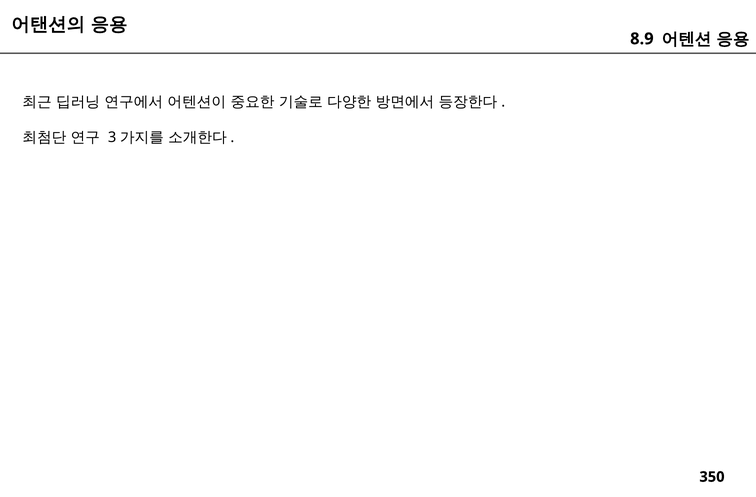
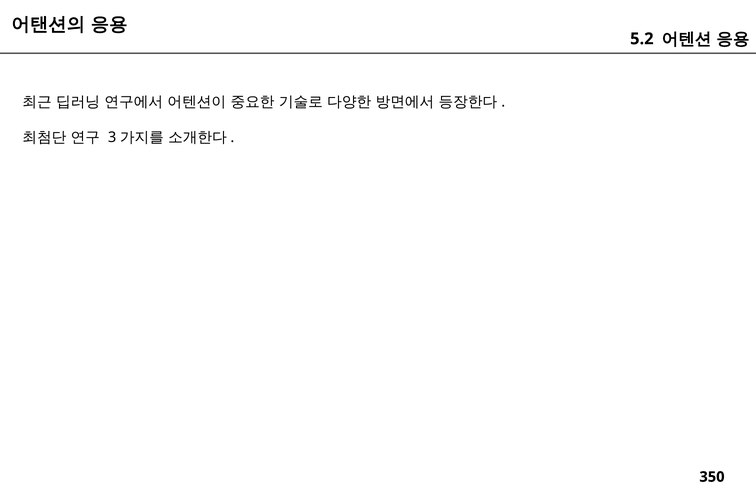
8.9: 8.9 -> 5.2
